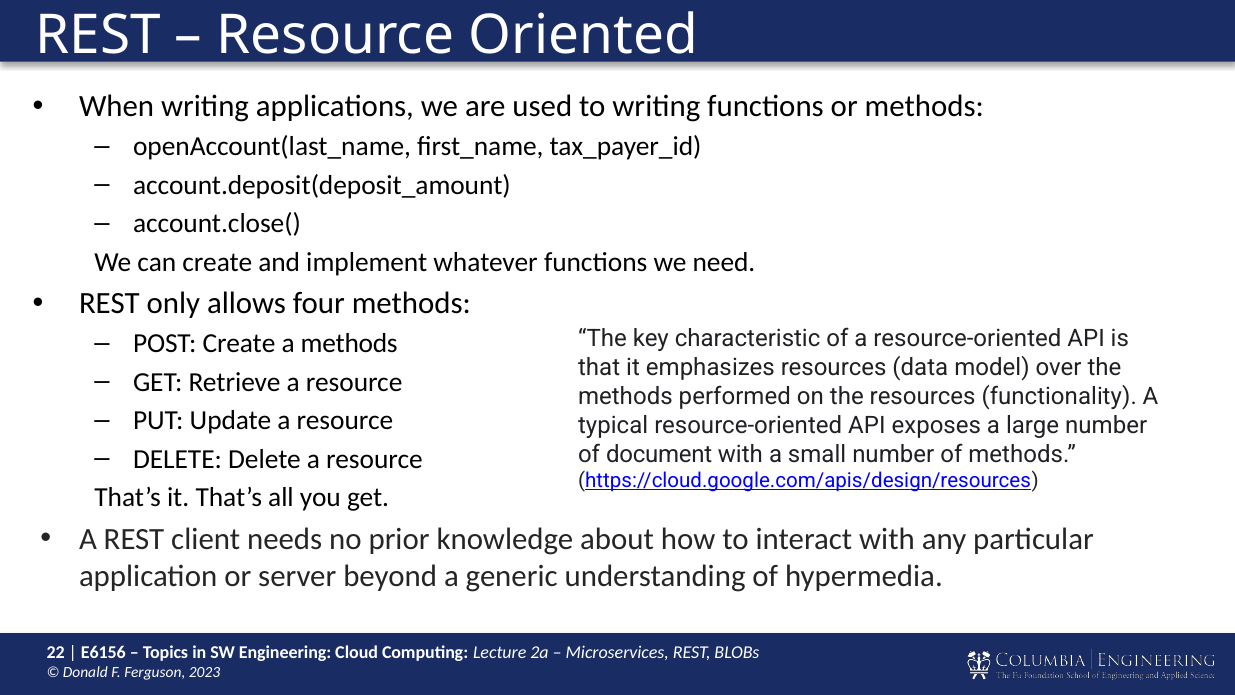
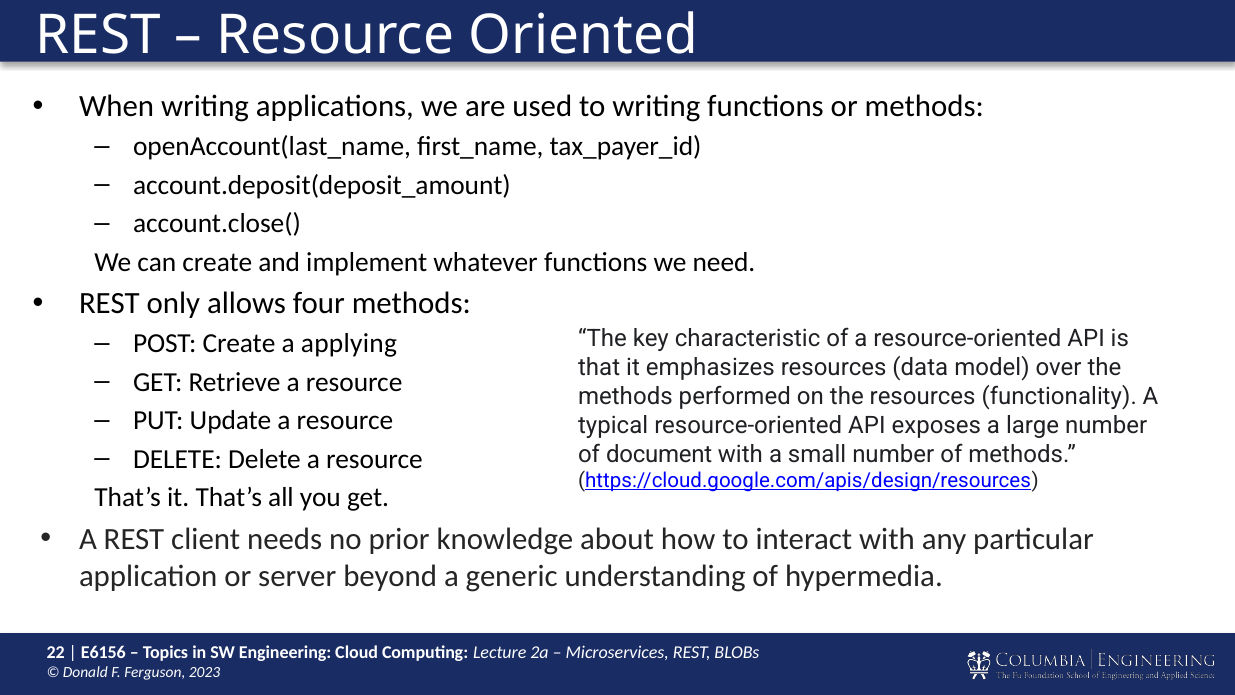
a methods: methods -> applying
